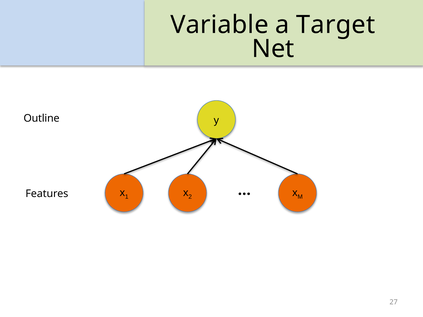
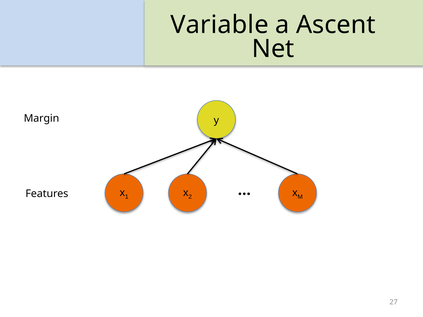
Target: Target -> Ascent
Outline: Outline -> Margin
